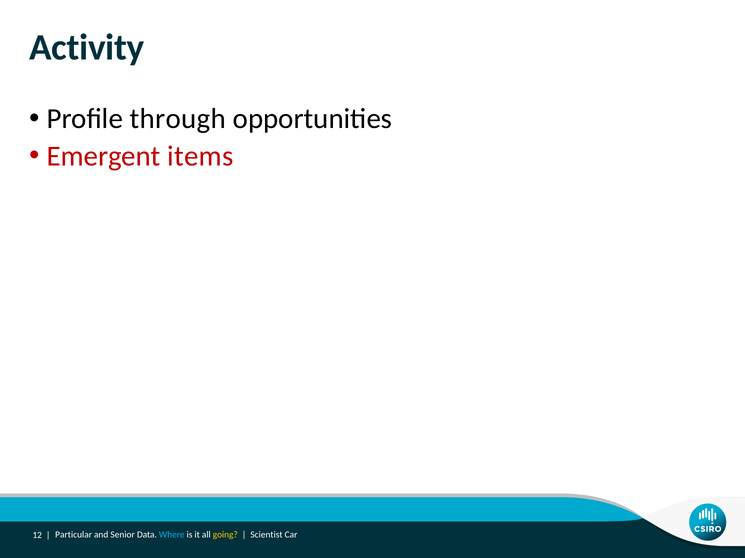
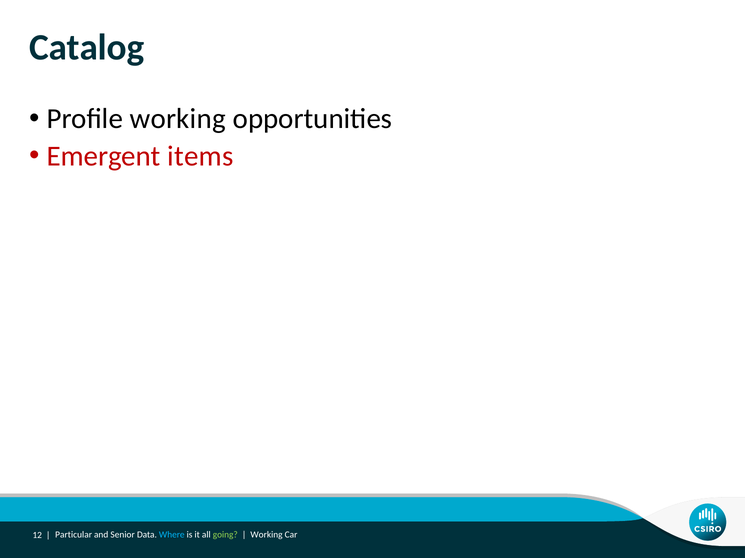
Activity: Activity -> Catalog
Profile through: through -> working
going colour: yellow -> light green
Scientist at (267, 536): Scientist -> Working
